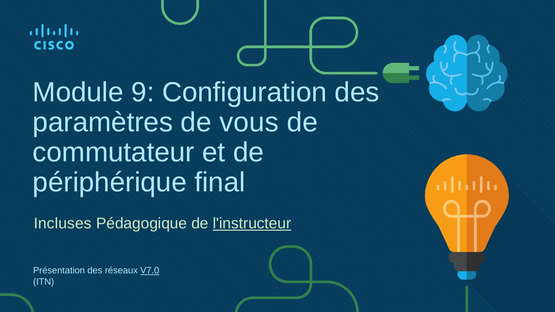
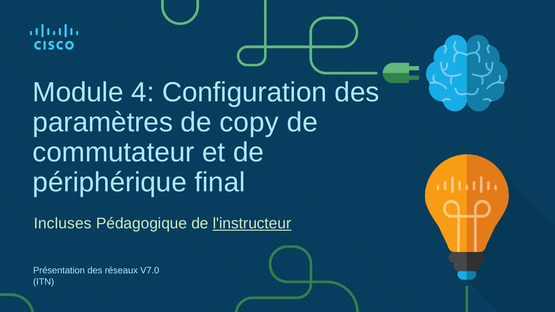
9: 9 -> 4
vous: vous -> copy
V7.0 underline: present -> none
